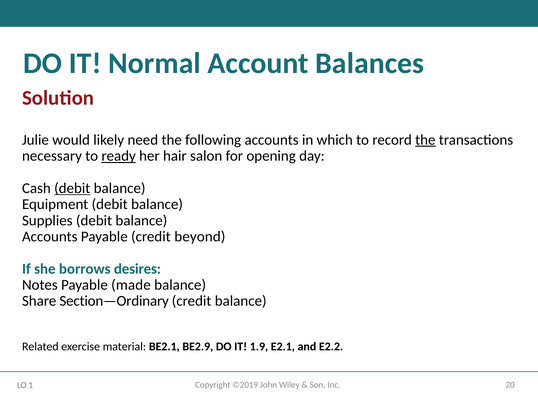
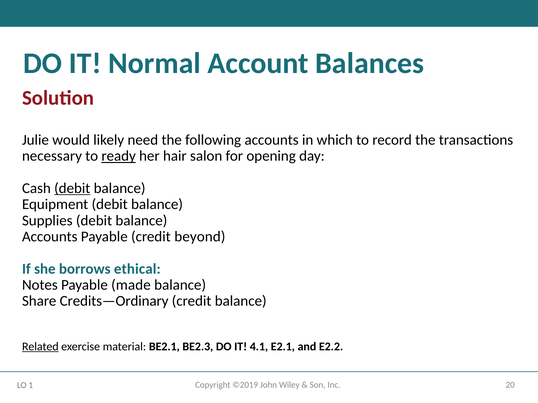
the at (425, 140) underline: present -> none
desires: desires -> ethical
Section—Ordinary: Section—Ordinary -> Credits—Ordinary
Related underline: none -> present
BE2.9: BE2.9 -> BE2.3
1.9: 1.9 -> 4.1
